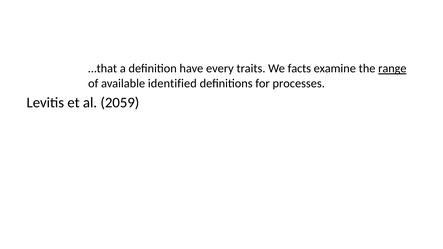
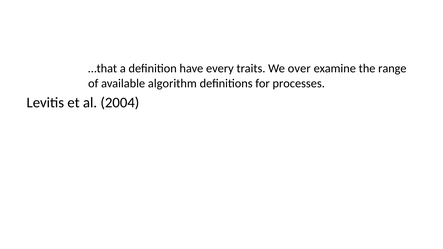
facts: facts -> over
range underline: present -> none
identified: identified -> algorithm
2059: 2059 -> 2004
